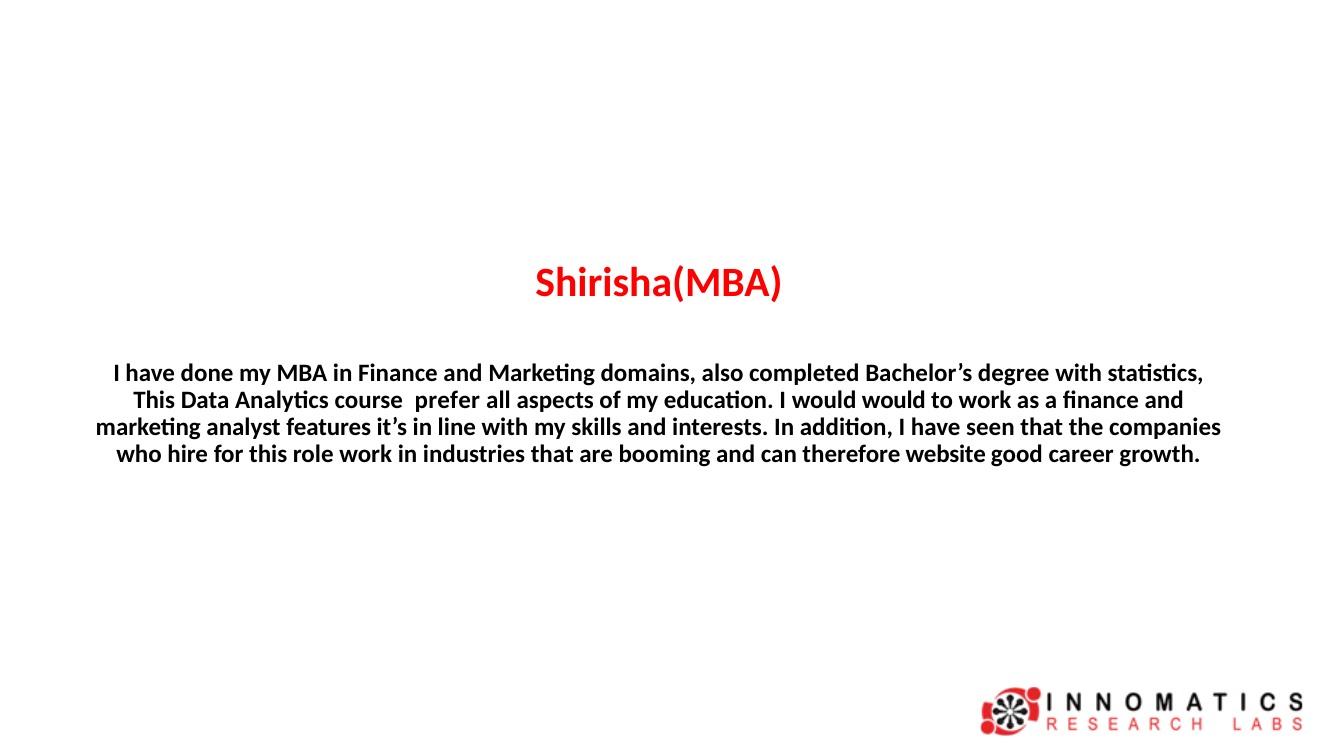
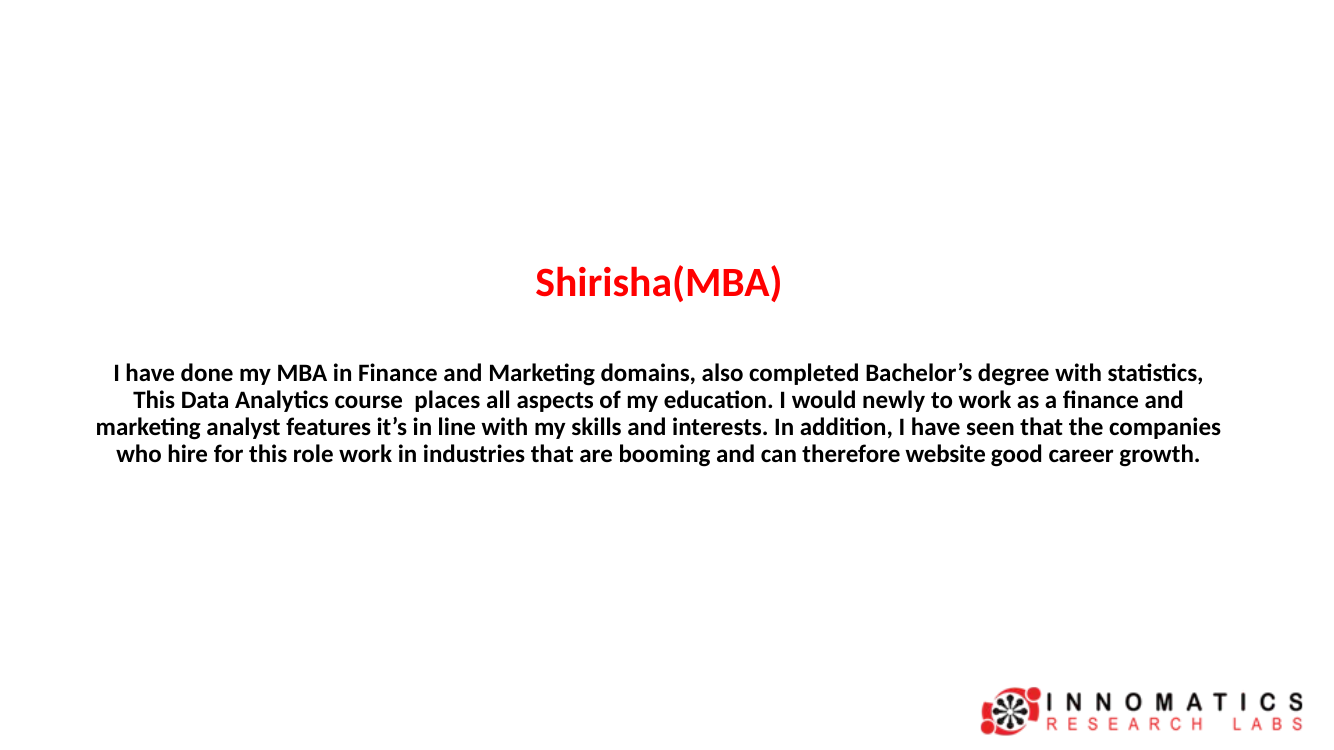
prefer: prefer -> places
would would: would -> newly
